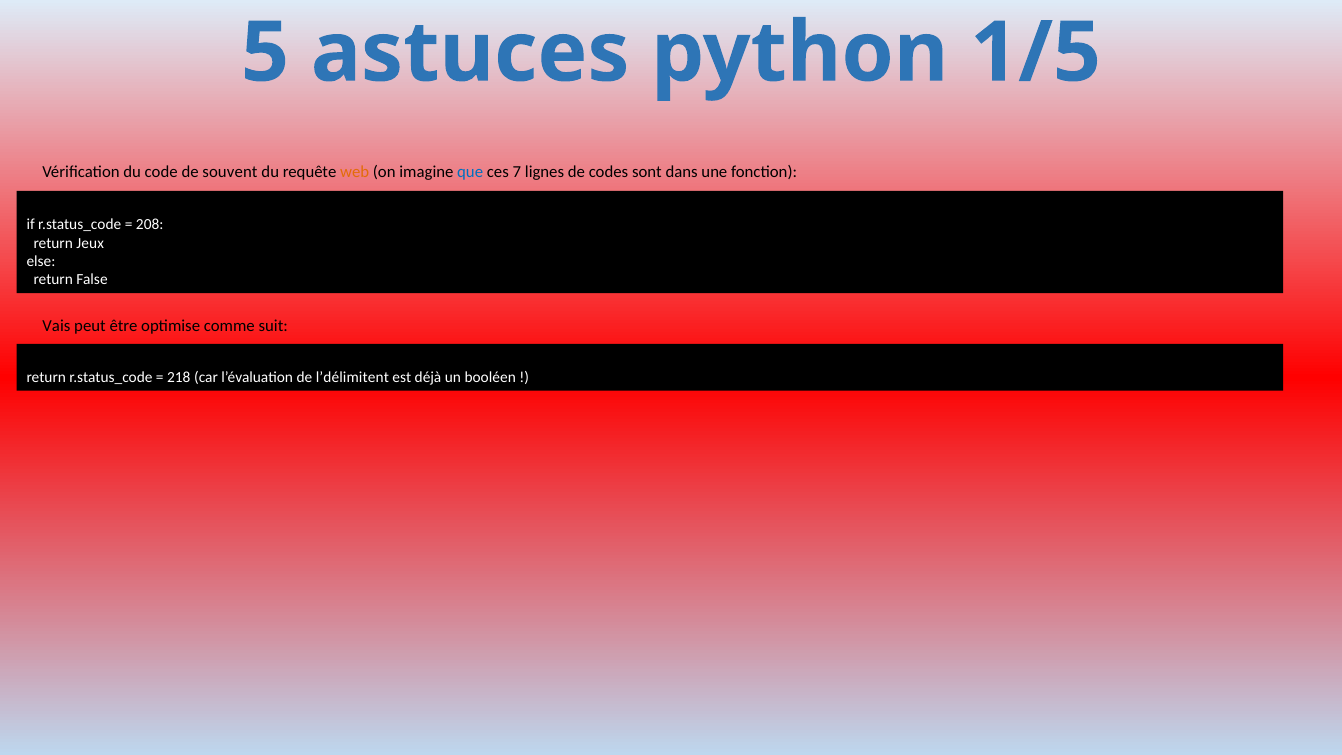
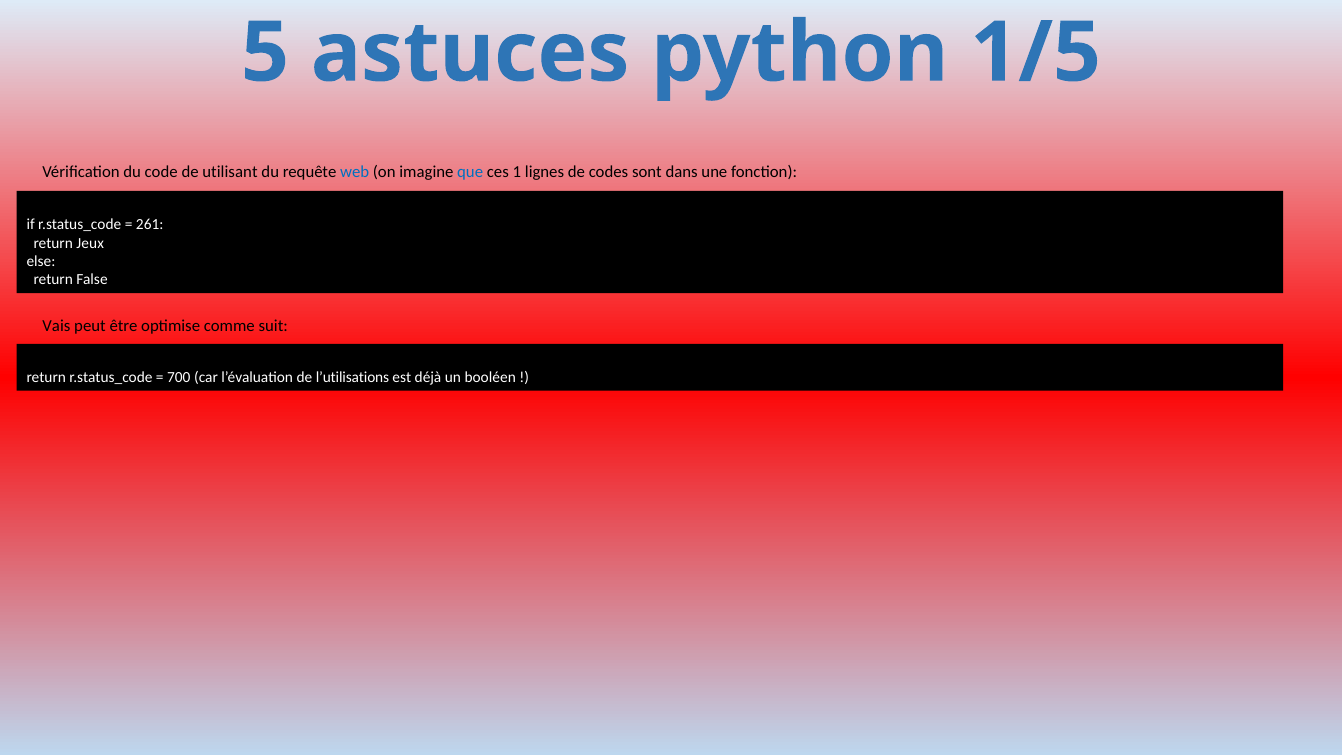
souvent: souvent -> utilisant
web colour: orange -> blue
7: 7 -> 1
208: 208 -> 261
218: 218 -> 700
l’délimitent: l’délimitent -> l’utilisations
